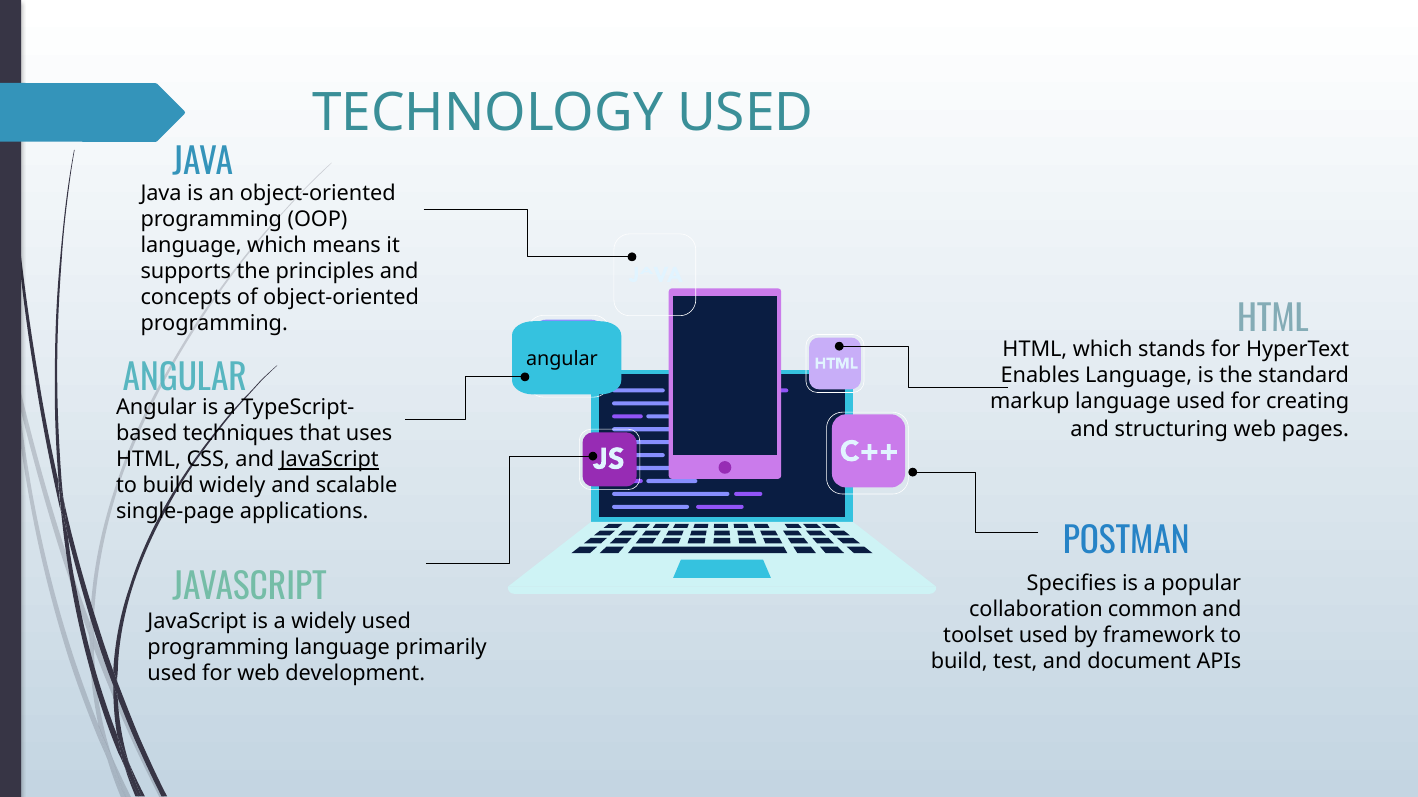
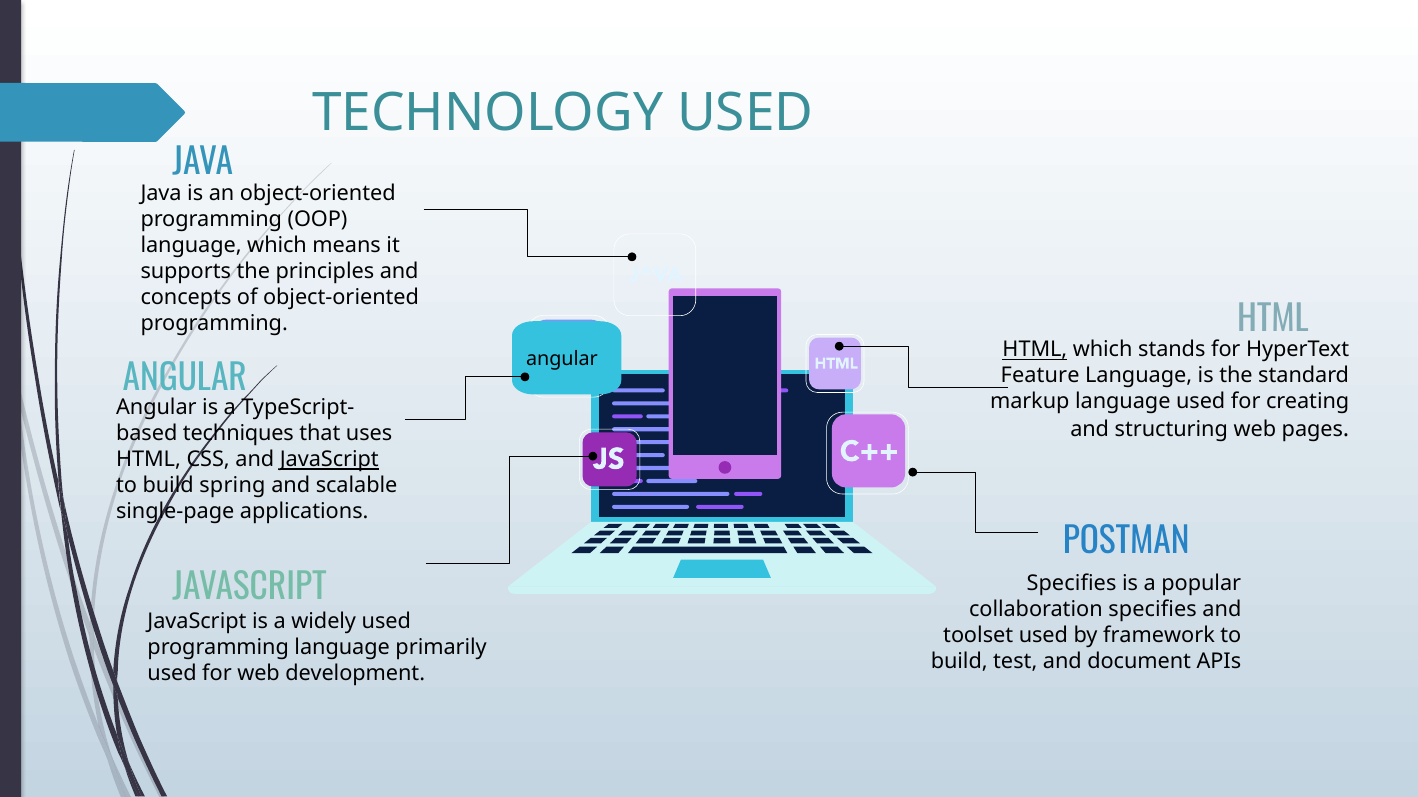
HTML at (1035, 350) underline: none -> present
Enables: Enables -> Feature
build widely: widely -> spring
collaboration common: common -> specifies
